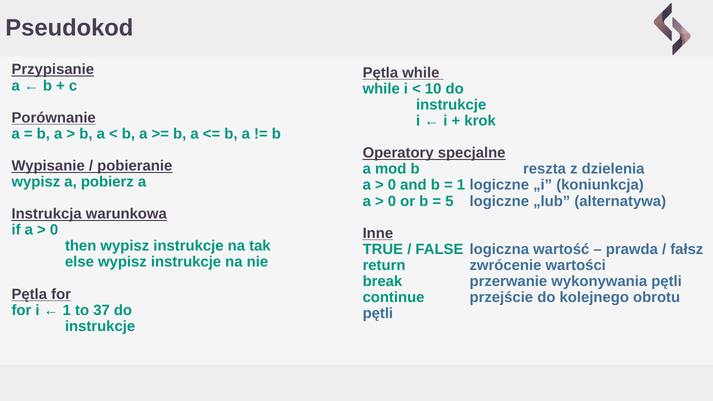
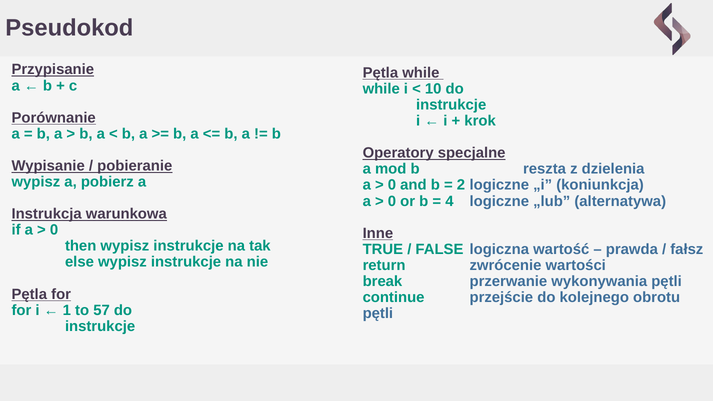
1 at (461, 185): 1 -> 2
5: 5 -> 4
37: 37 -> 57
